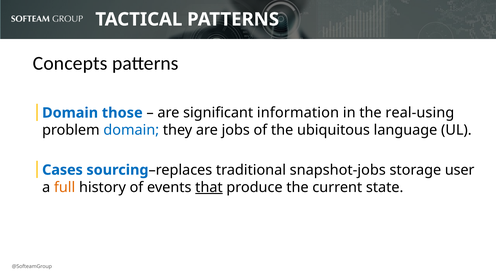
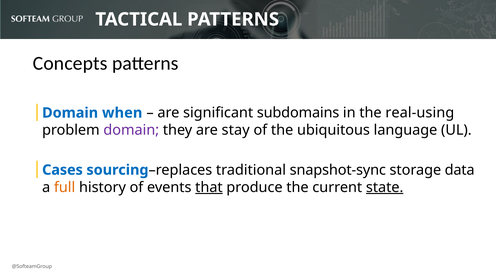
those: those -> when
information: information -> subdomains
domain at (131, 130) colour: blue -> purple
jobs: jobs -> stay
snapshot‐jobs: snapshot‐jobs -> snapshot‐sync
user: user -> data
state underline: none -> present
